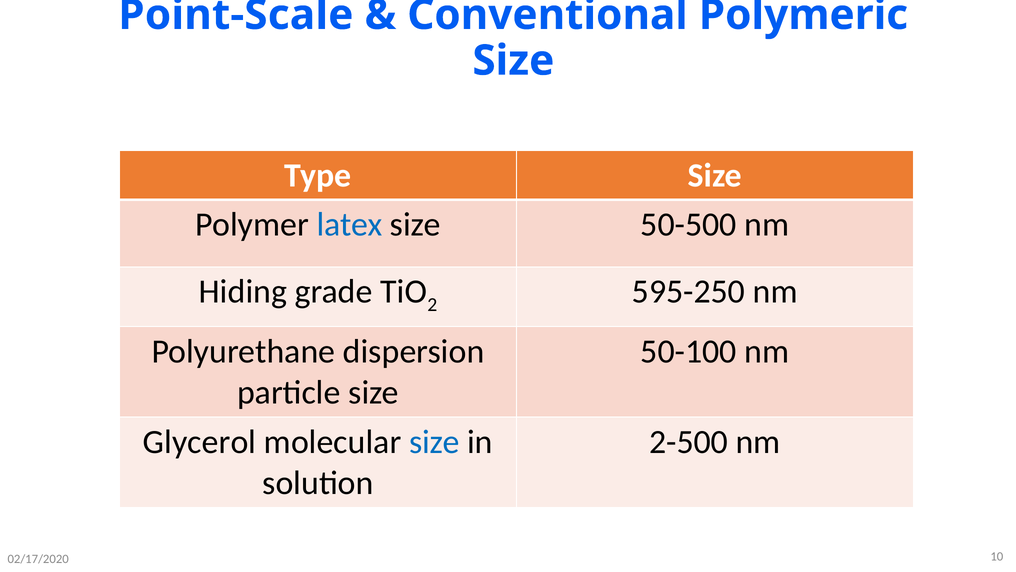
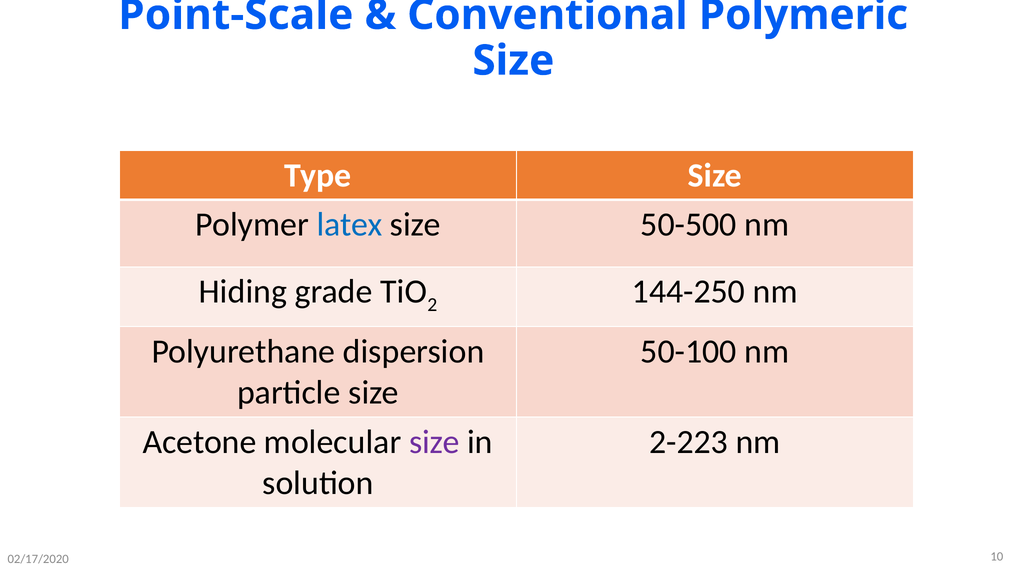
595-250: 595-250 -> 144-250
Glycerol: Glycerol -> Acetone
size at (434, 441) colour: blue -> purple
2-500: 2-500 -> 2-223
